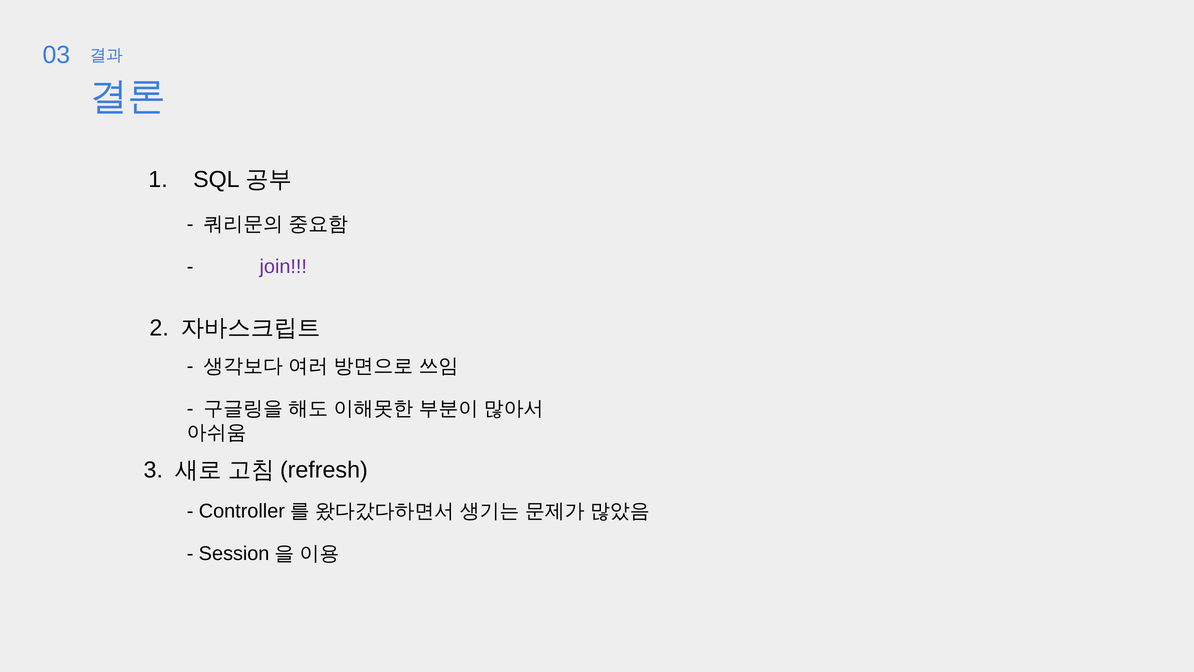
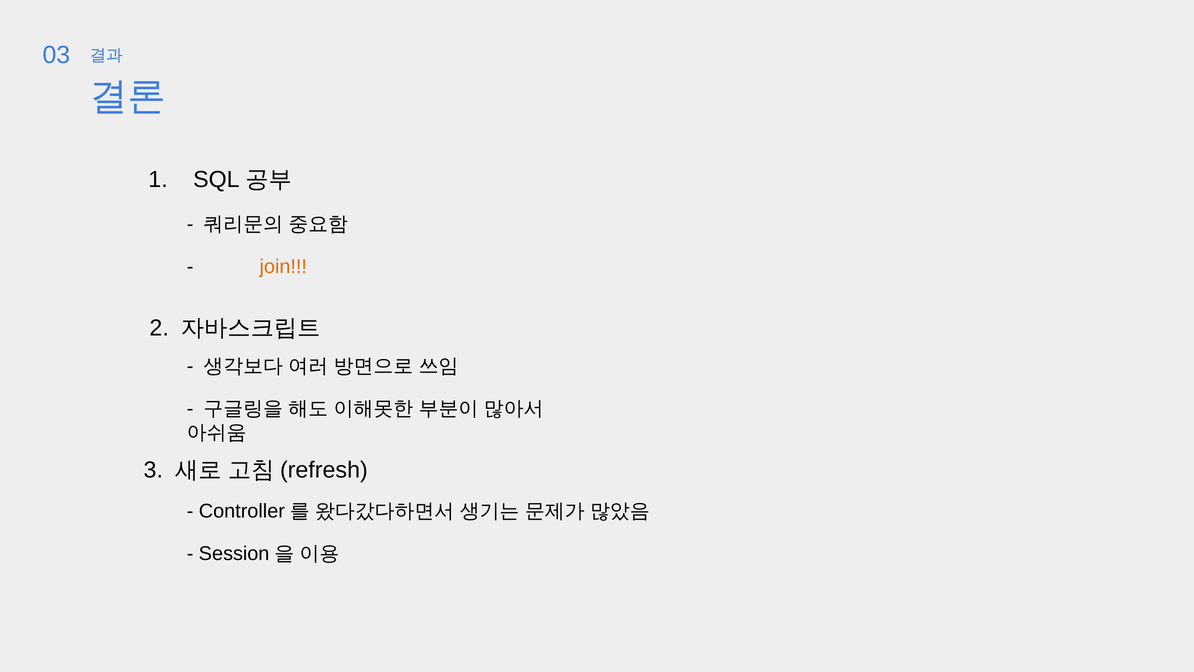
join colour: purple -> orange
